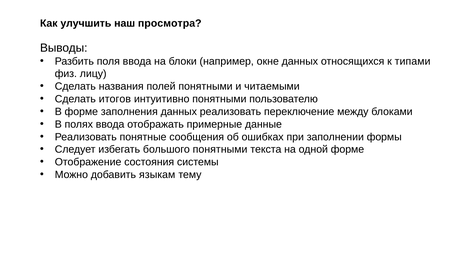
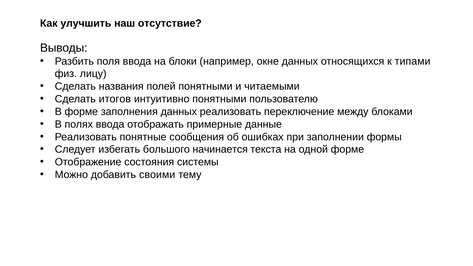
просмотра: просмотра -> отсутствие
большого понятными: понятными -> начинается
языкам: языкам -> своими
